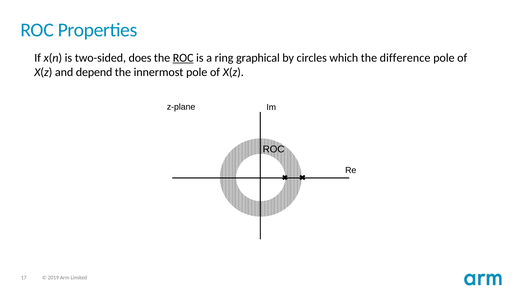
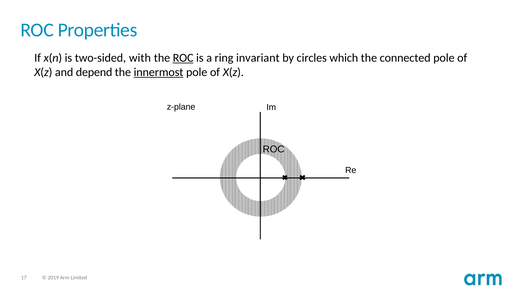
does: does -> with
graphical: graphical -> invariant
difference: difference -> connected
innermost underline: none -> present
